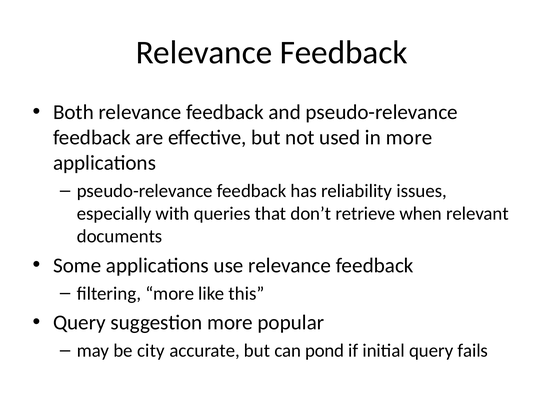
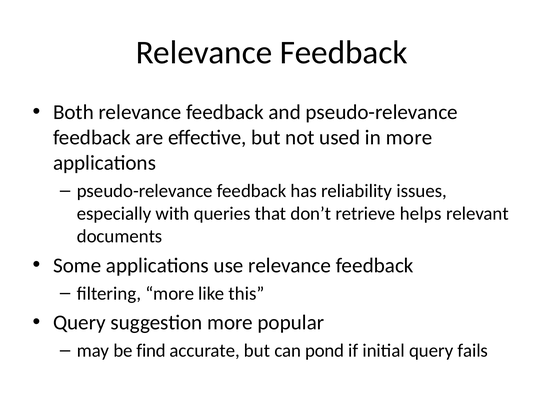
when: when -> helps
city: city -> find
